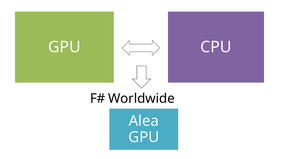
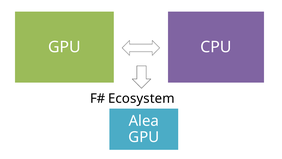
Worldwide: Worldwide -> Ecosystem
